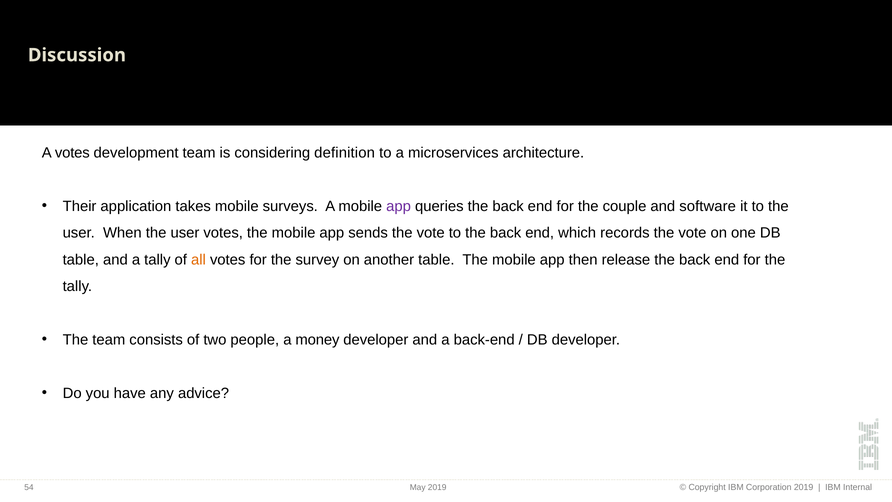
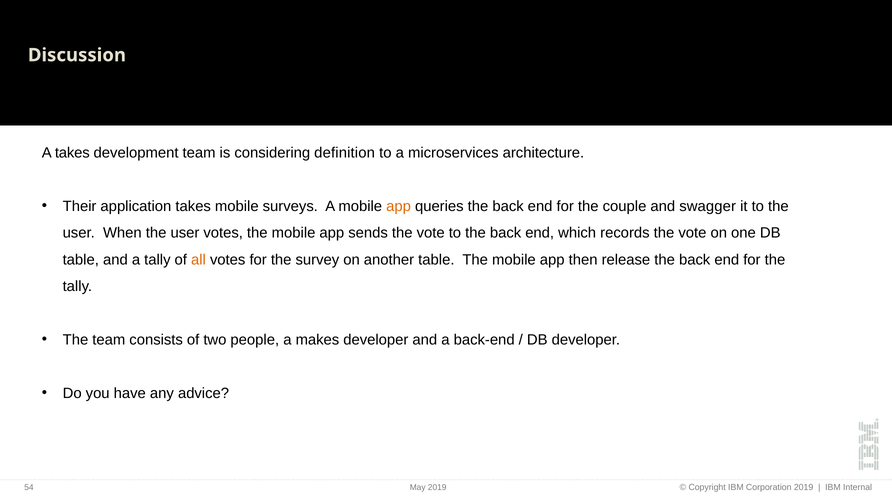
A votes: votes -> takes
app at (399, 206) colour: purple -> orange
software: software -> swagger
money: money -> makes
